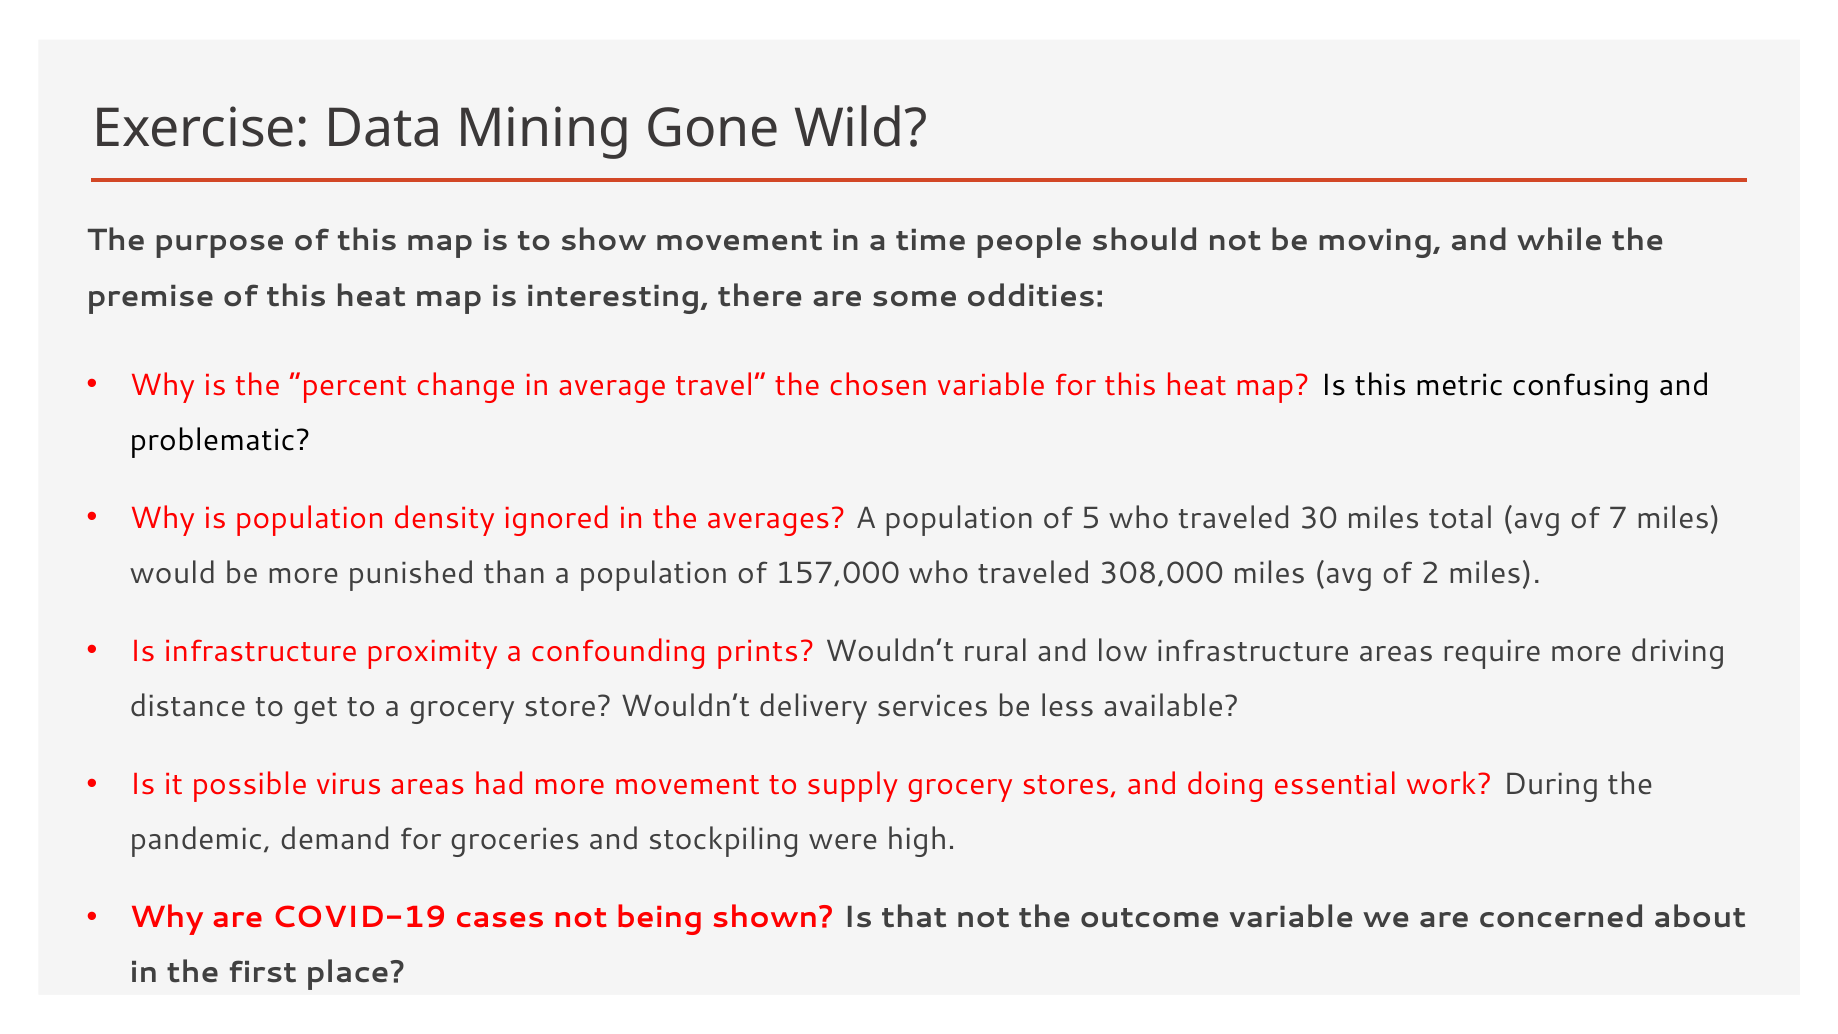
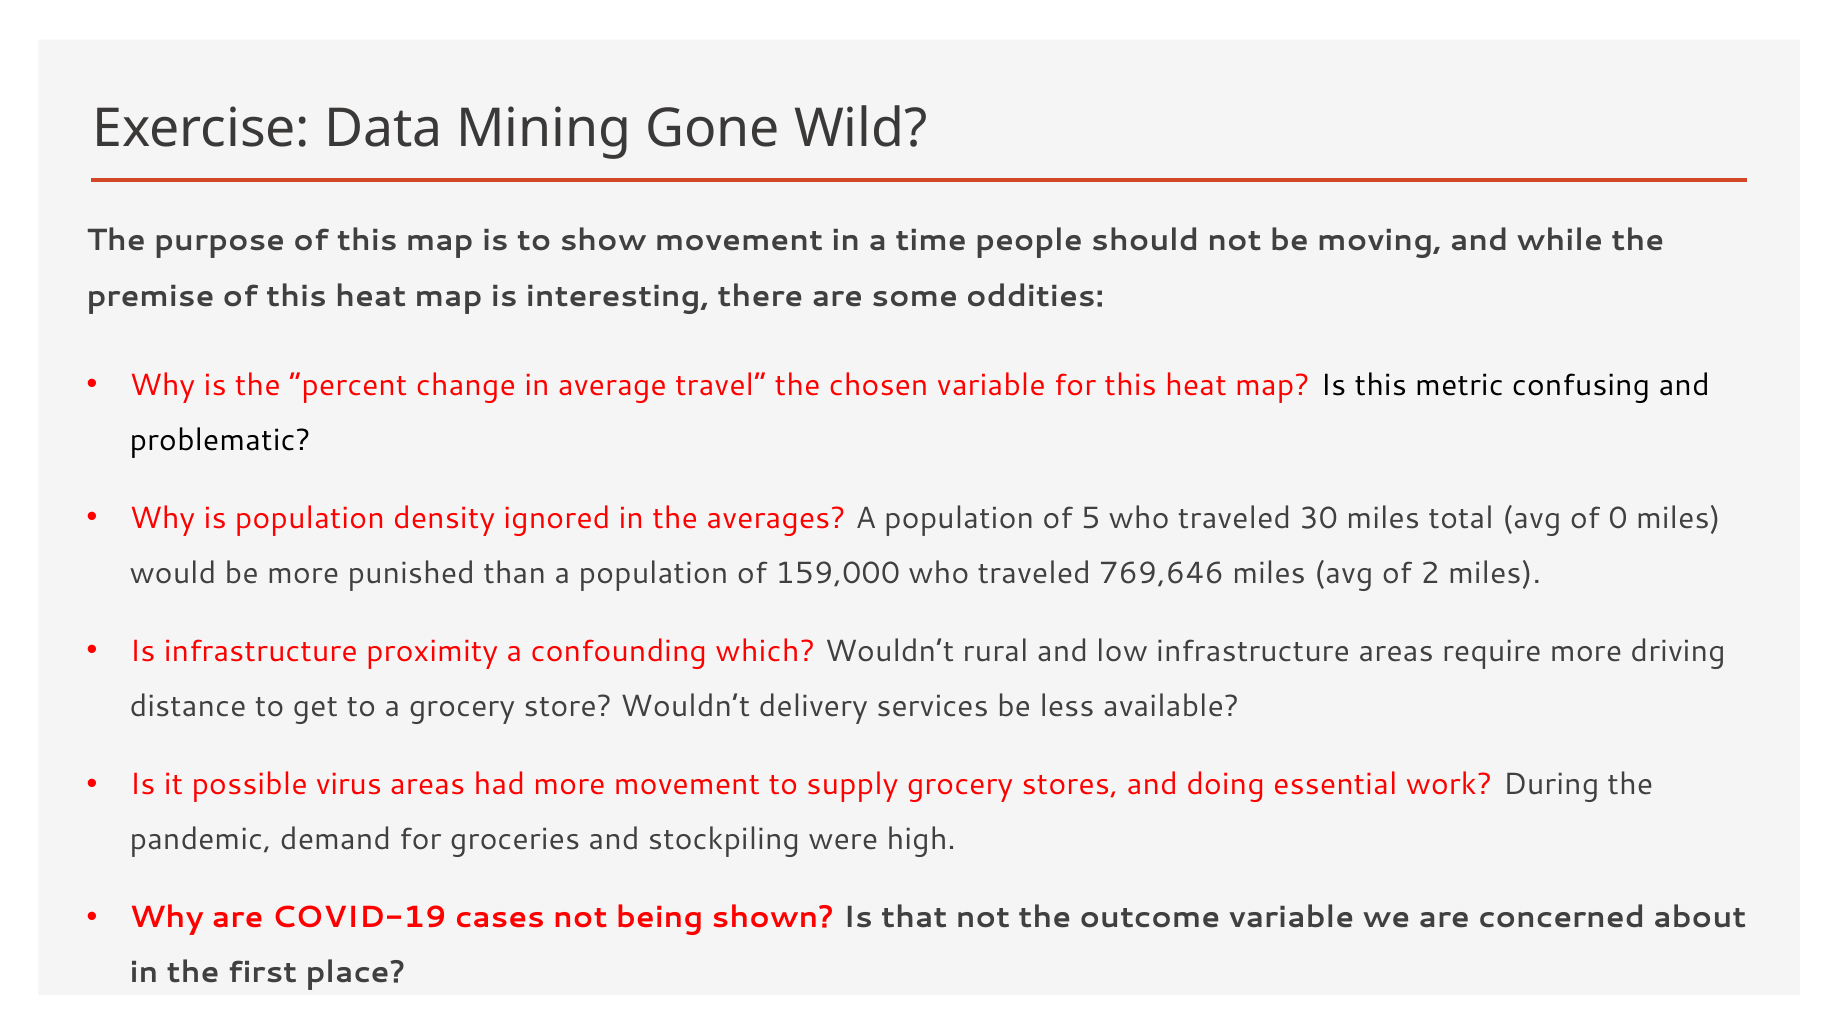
7: 7 -> 0
157,000: 157,000 -> 159,000
308,000: 308,000 -> 769,646
prints: prints -> which
